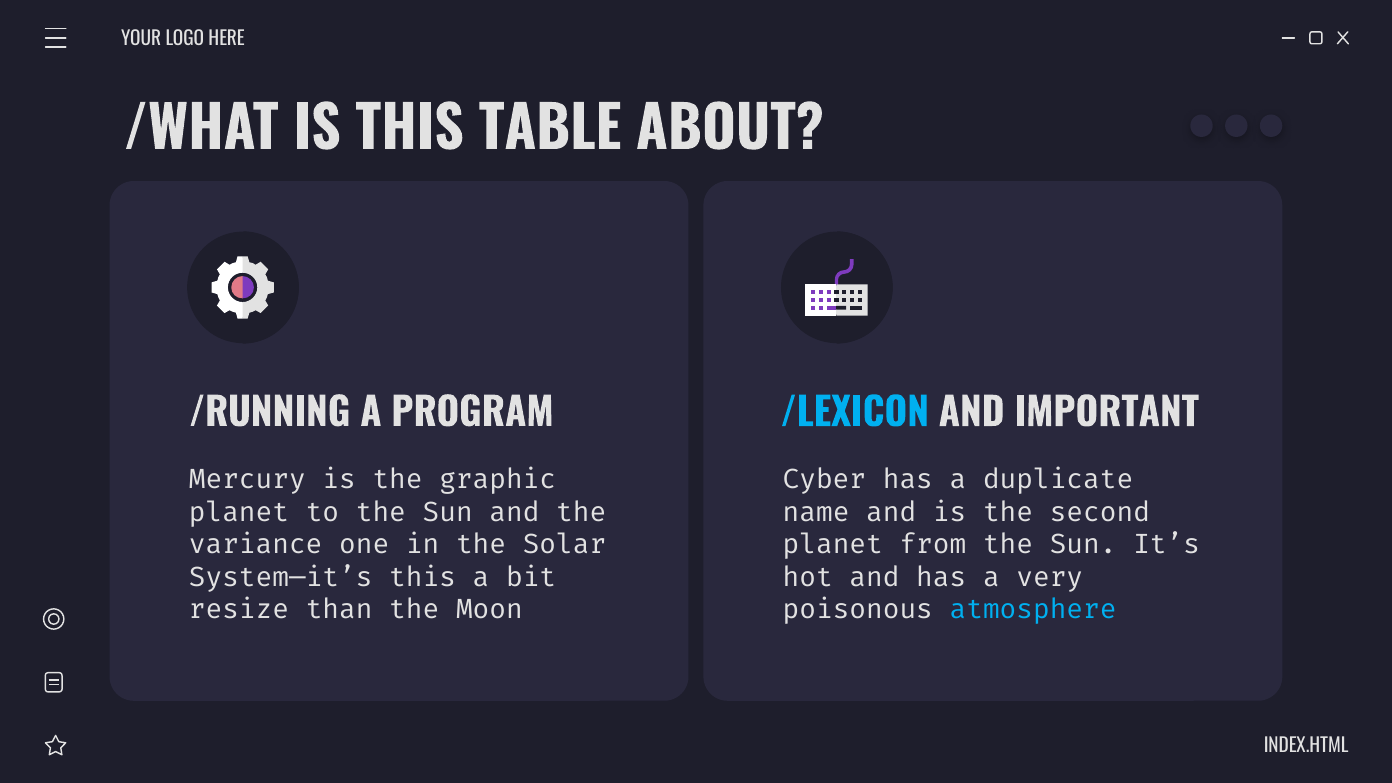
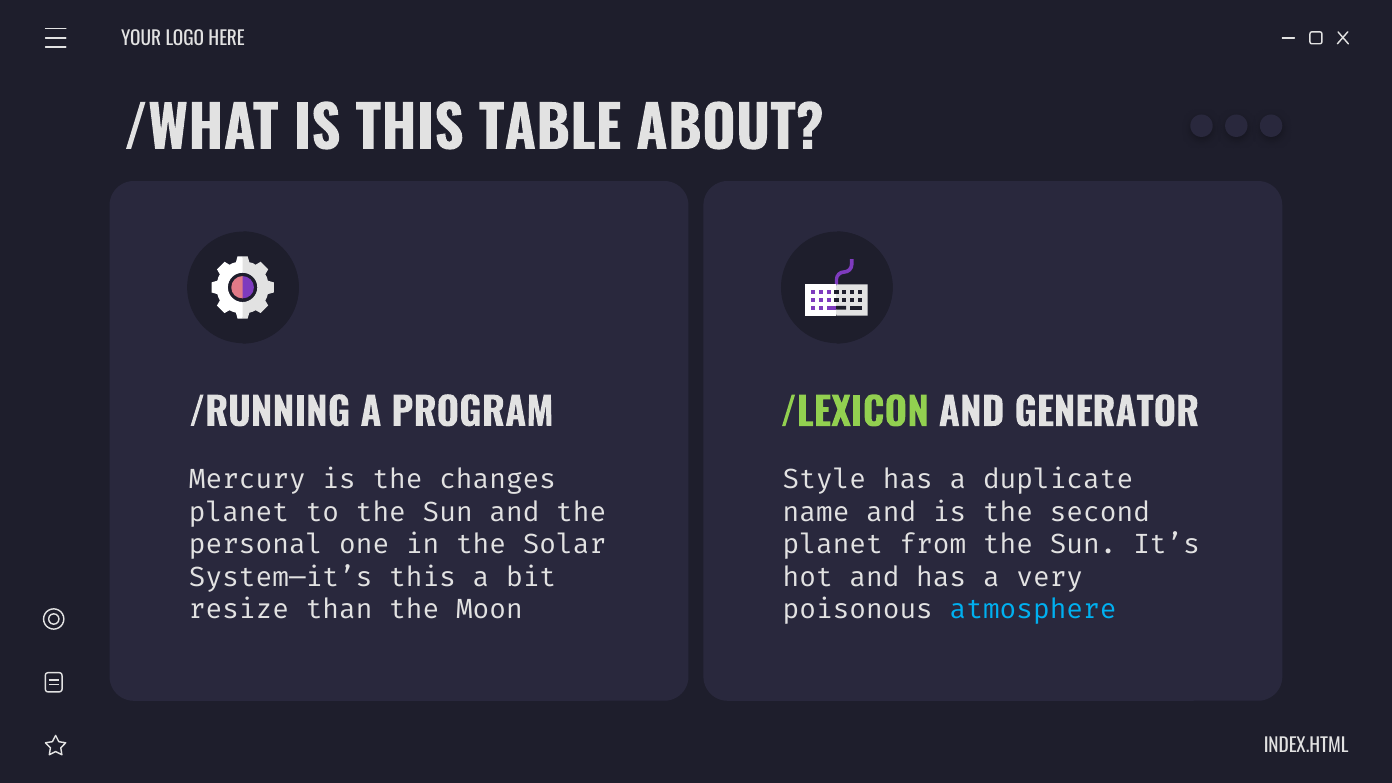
/LEXICON colour: light blue -> light green
IMPORTANT: IMPORTANT -> GENERATOR
graphic: graphic -> changes
Cyber: Cyber -> Style
variance: variance -> personal
